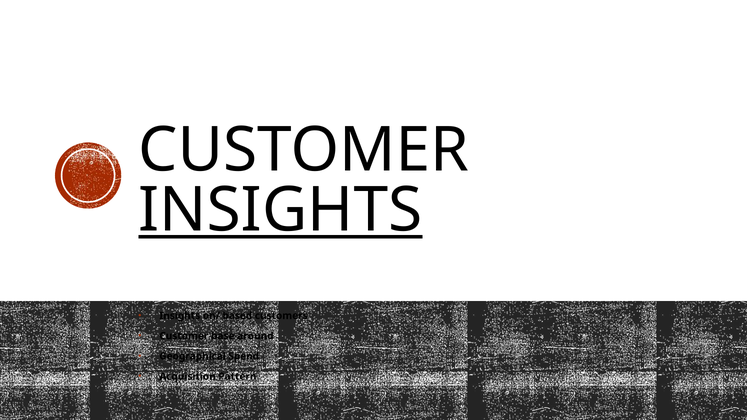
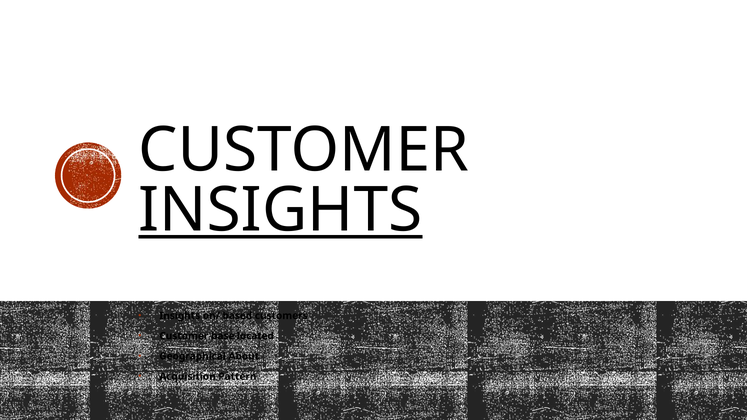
around: around -> located
Spend: Spend -> About
Pattern underline: present -> none
